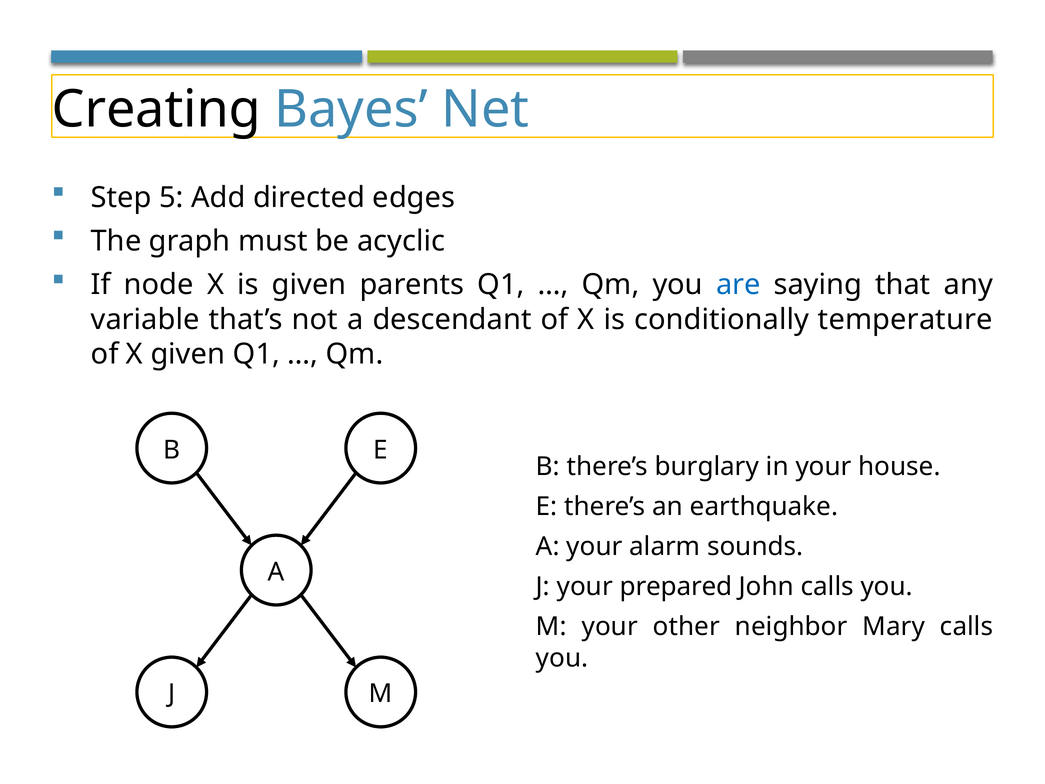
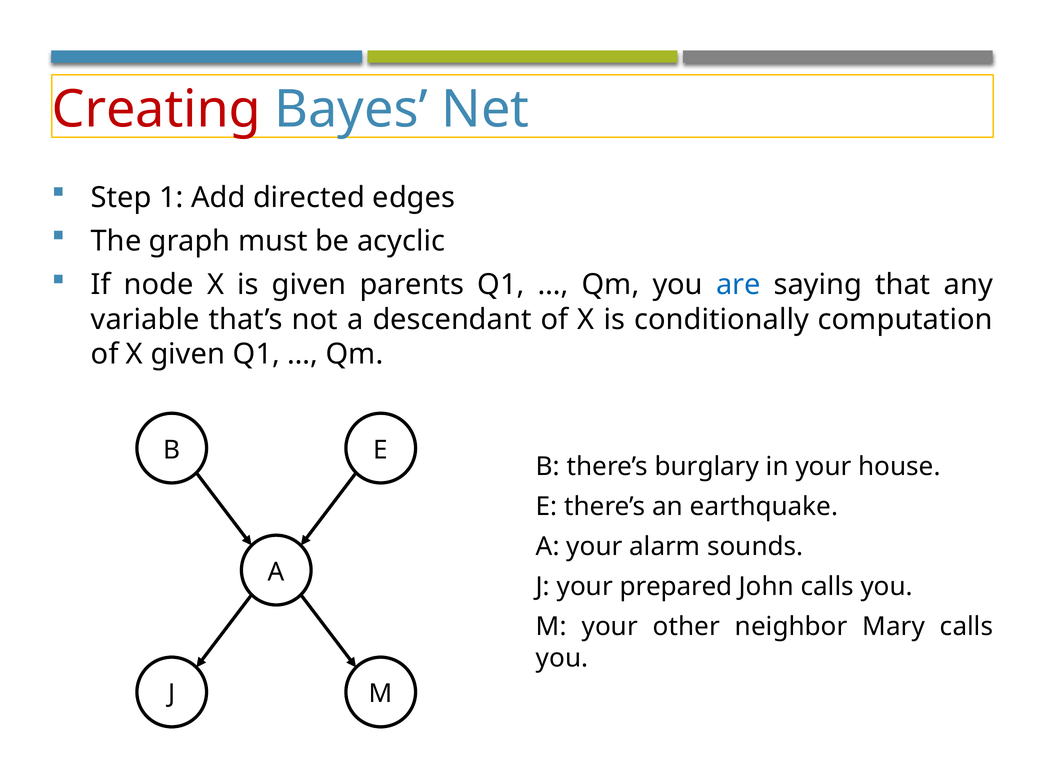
Creating colour: black -> red
5: 5 -> 1
temperature: temperature -> computation
